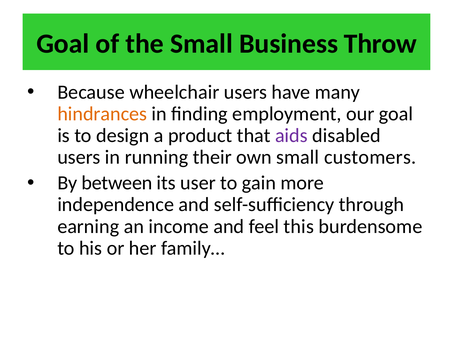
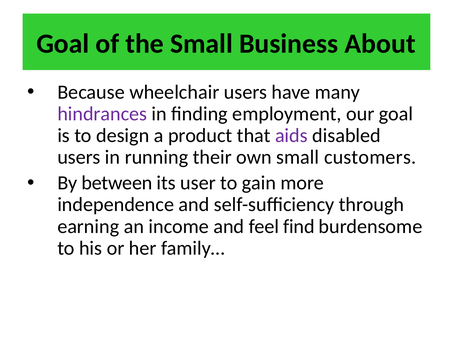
Throw: Throw -> About
hindrances colour: orange -> purple
this: this -> find
